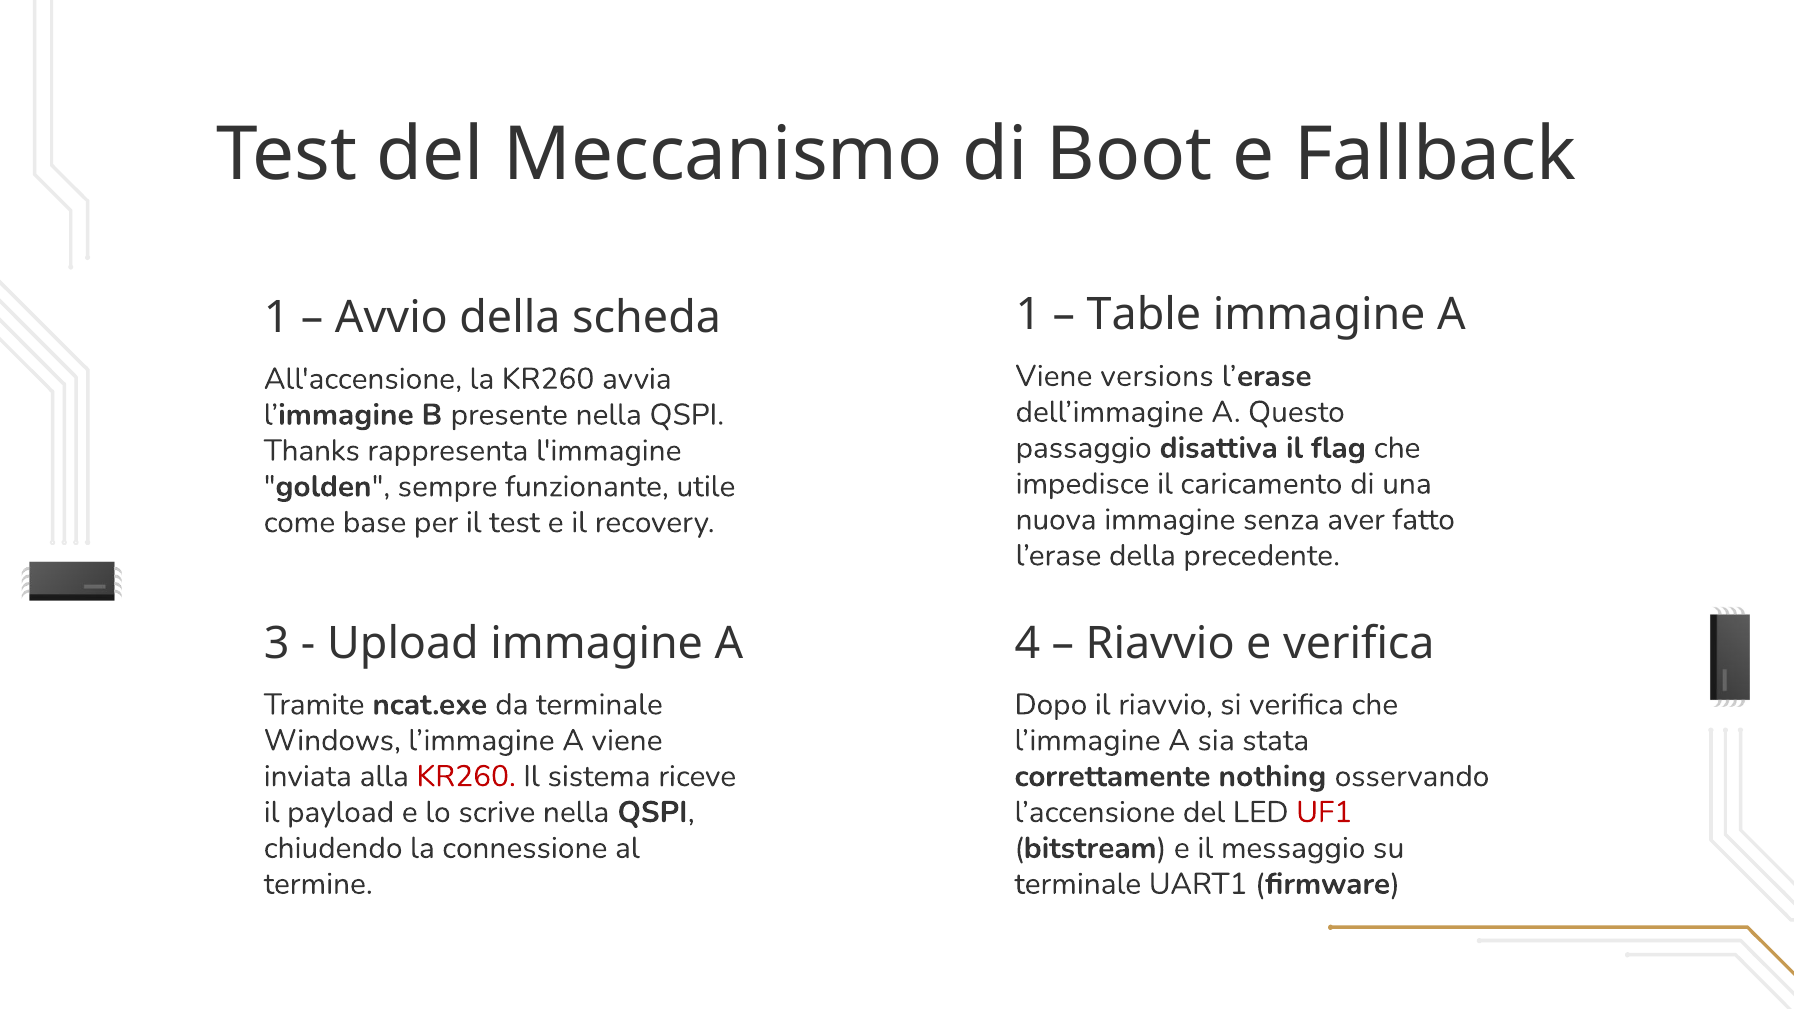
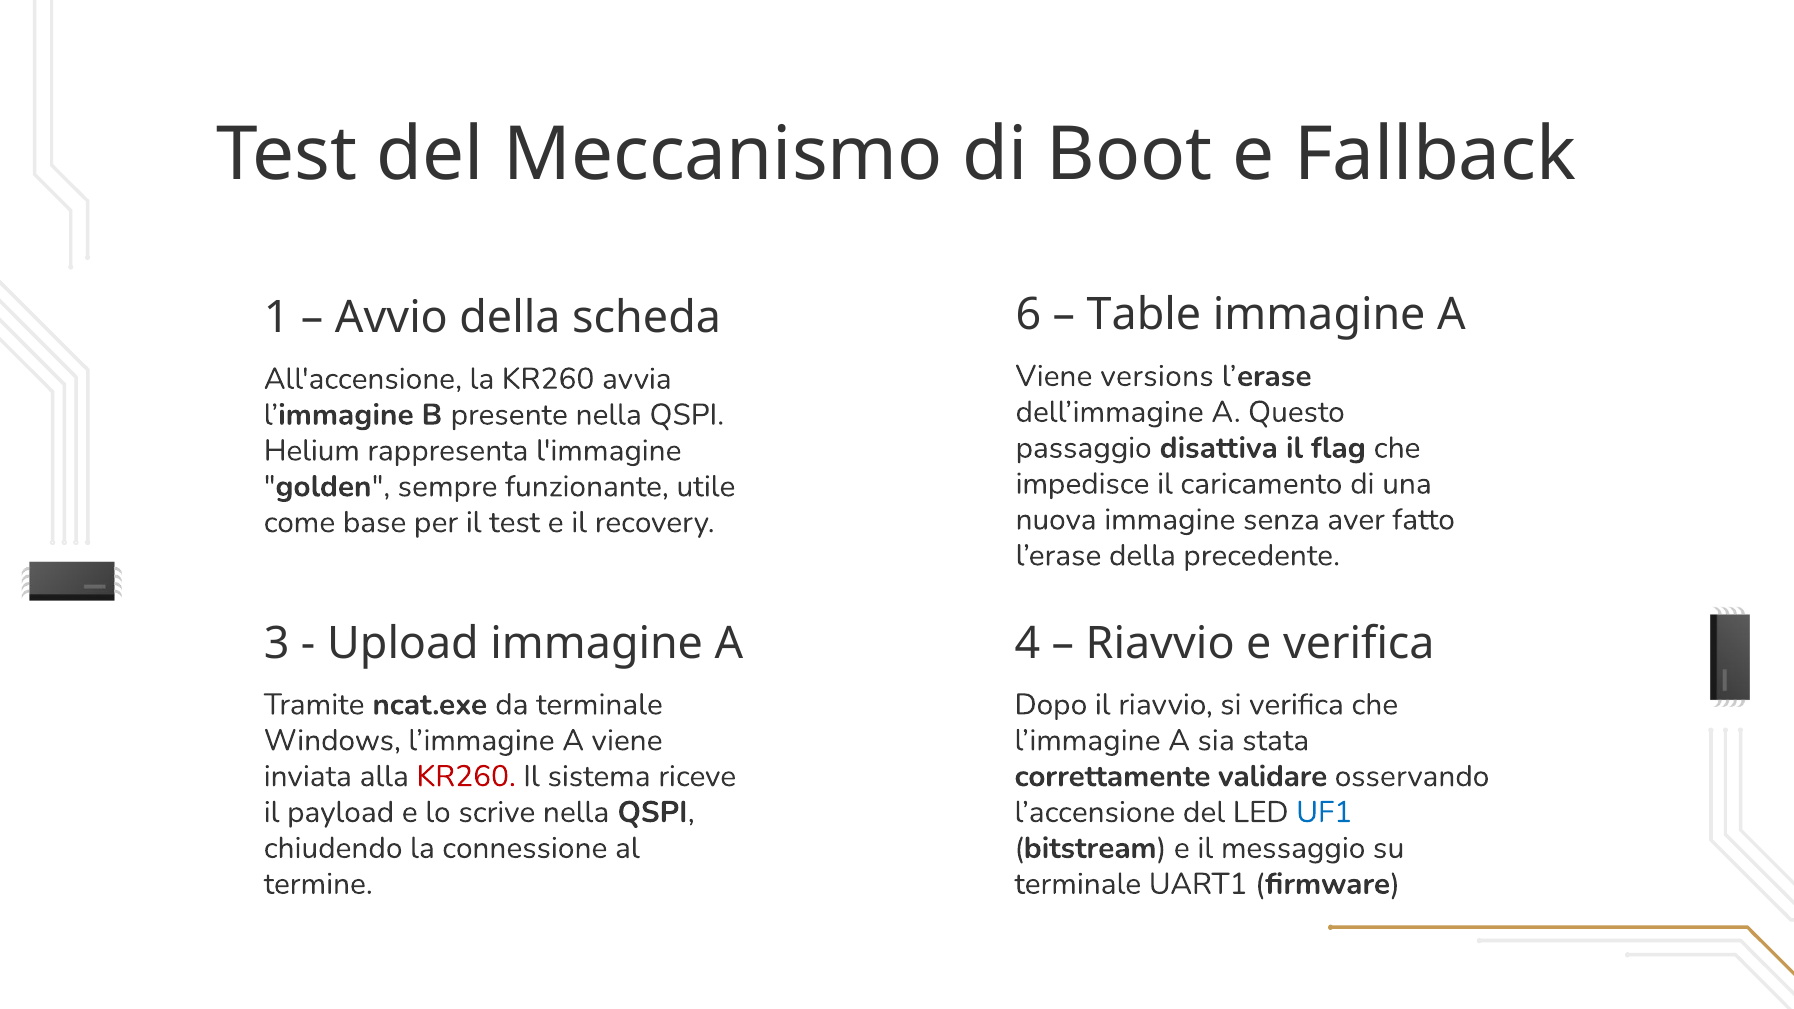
scheda 1: 1 -> 6
Thanks: Thanks -> Helium
nothing: nothing -> validare
UF1 colour: red -> blue
